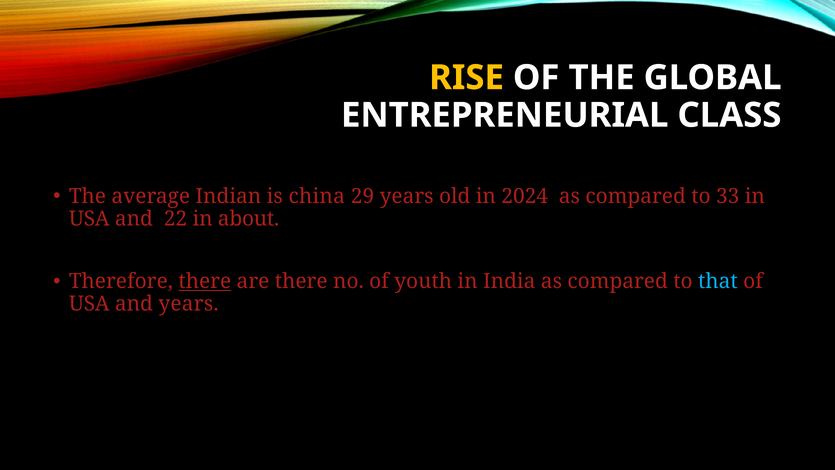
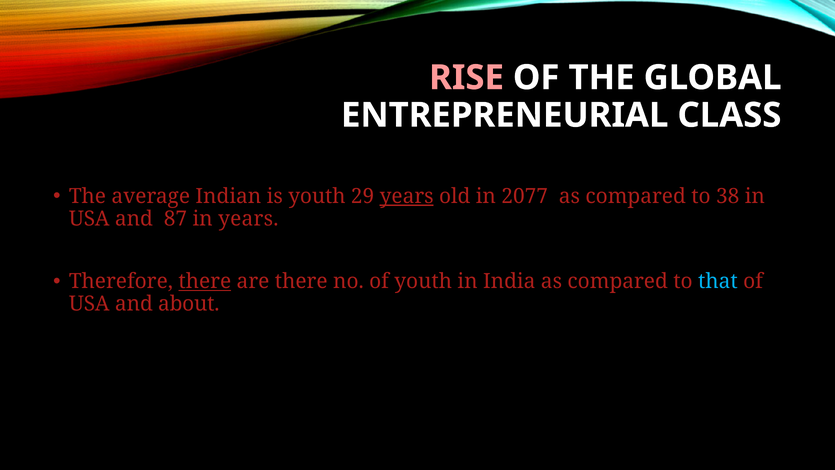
RISE colour: yellow -> pink
is china: china -> youth
years at (407, 196) underline: none -> present
2024: 2024 -> 2077
33: 33 -> 38
22: 22 -> 87
in about: about -> years
and years: years -> about
